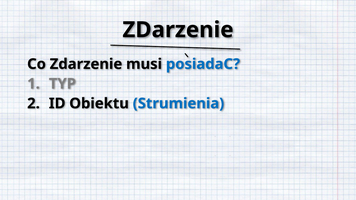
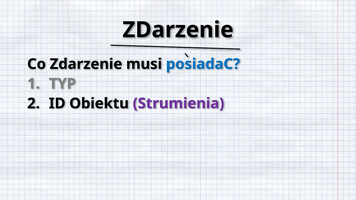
Strumienia colour: blue -> purple
